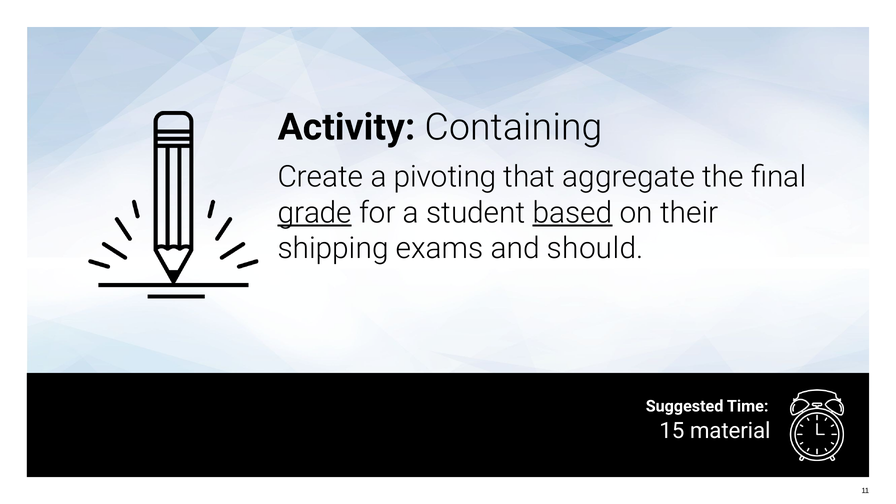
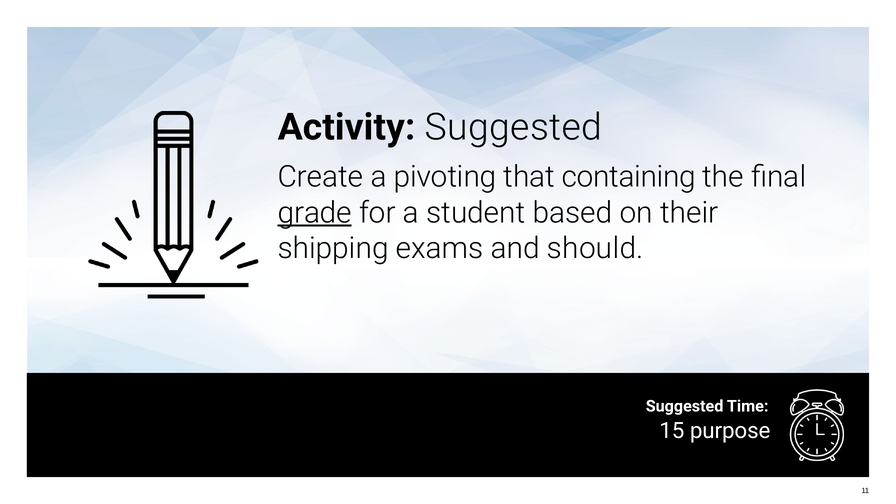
Activity Containing: Containing -> Suggested
aggregate: aggregate -> containing
based underline: present -> none
material: material -> purpose
